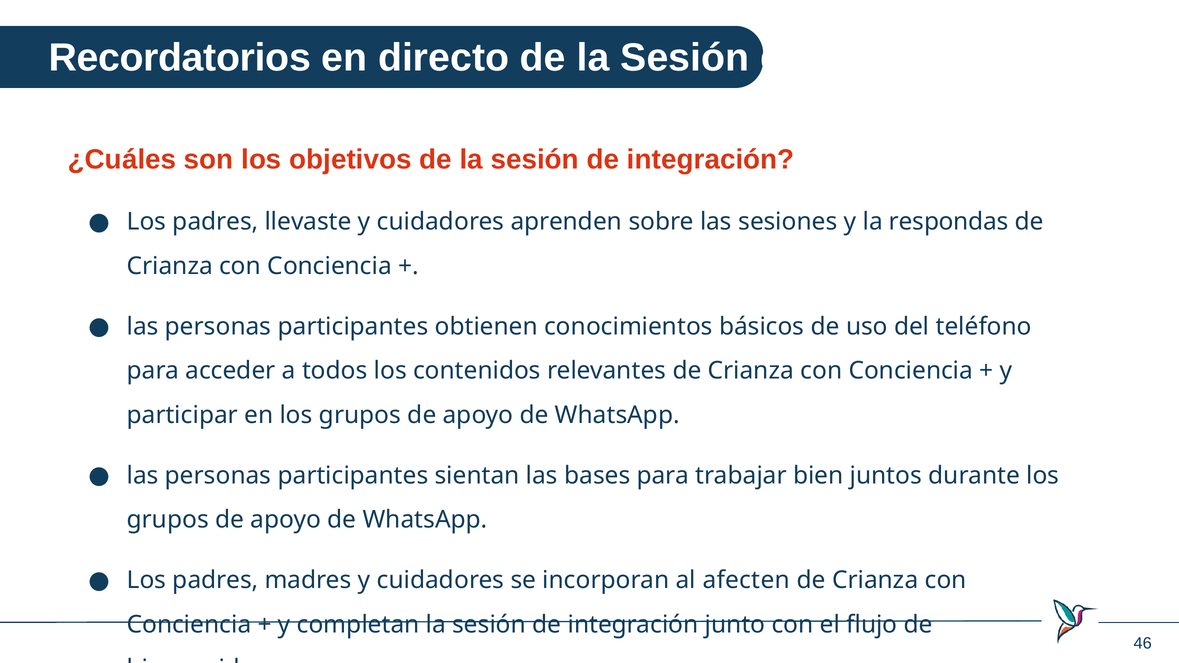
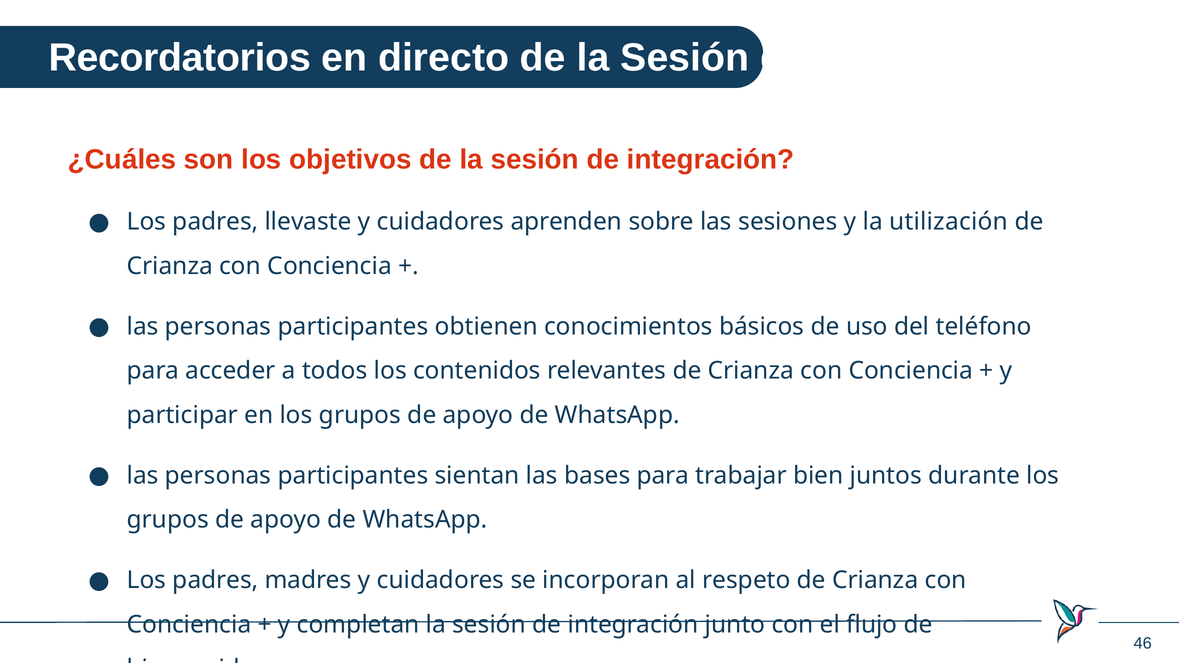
respondas: respondas -> utilización
afecten: afecten -> respeto
